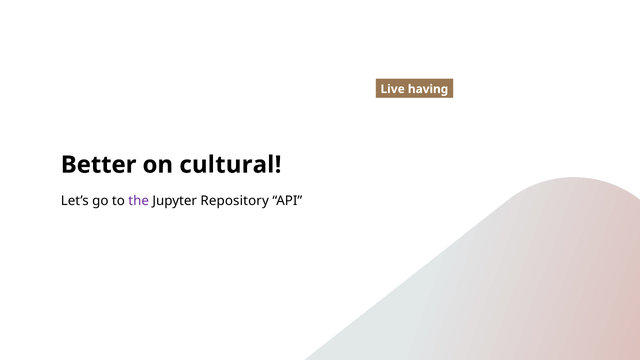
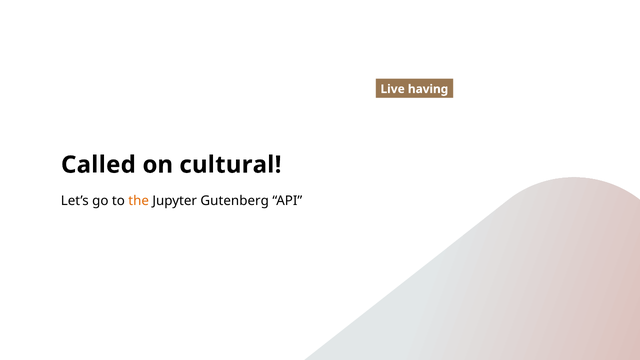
Better: Better -> Called
the colour: purple -> orange
Repository: Repository -> Gutenberg
